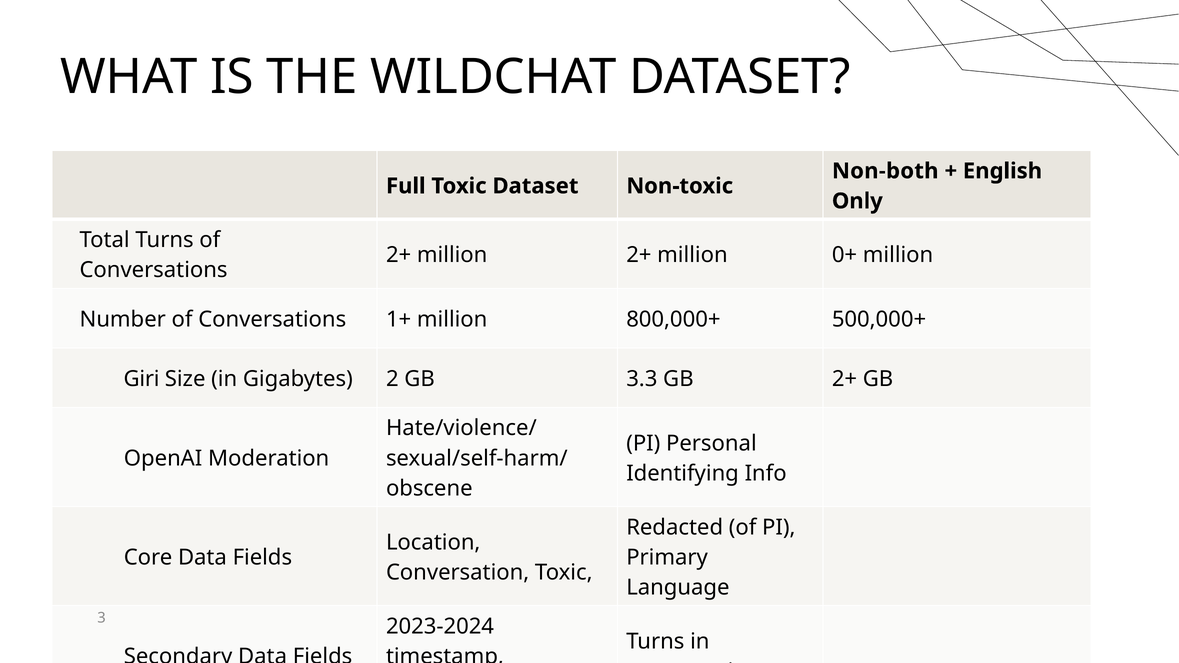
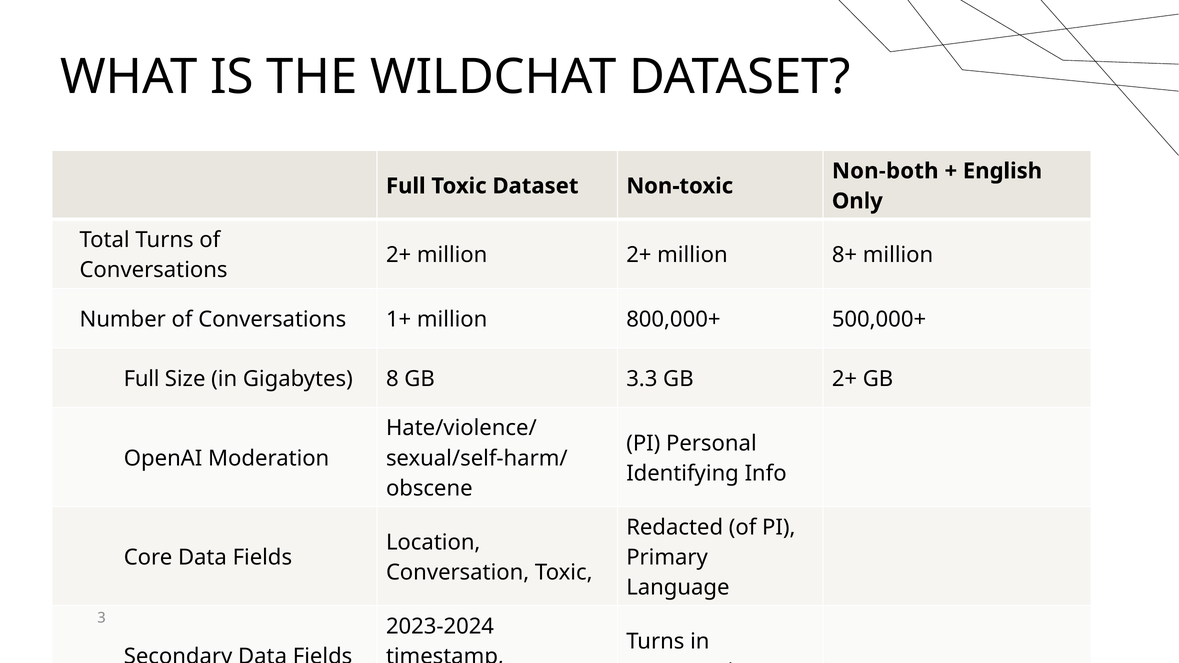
0+: 0+ -> 8+
Giri at (142, 379): Giri -> Full
2: 2 -> 8
